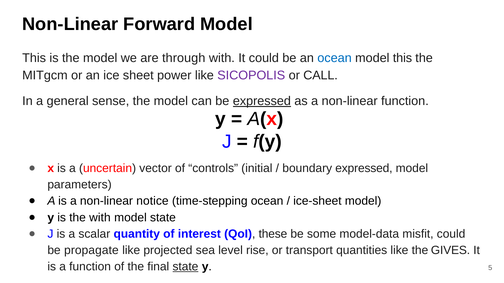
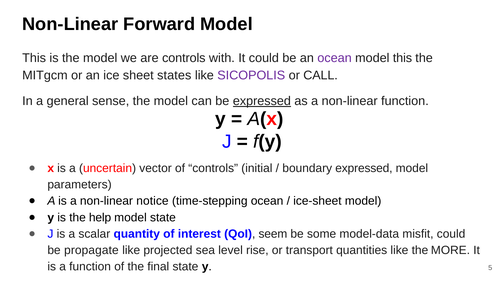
are through: through -> controls
ocean at (335, 58) colour: blue -> purple
power: power -> states
the with: with -> help
these: these -> seem
GIVES: GIVES -> MORE
state at (185, 267) underline: present -> none
